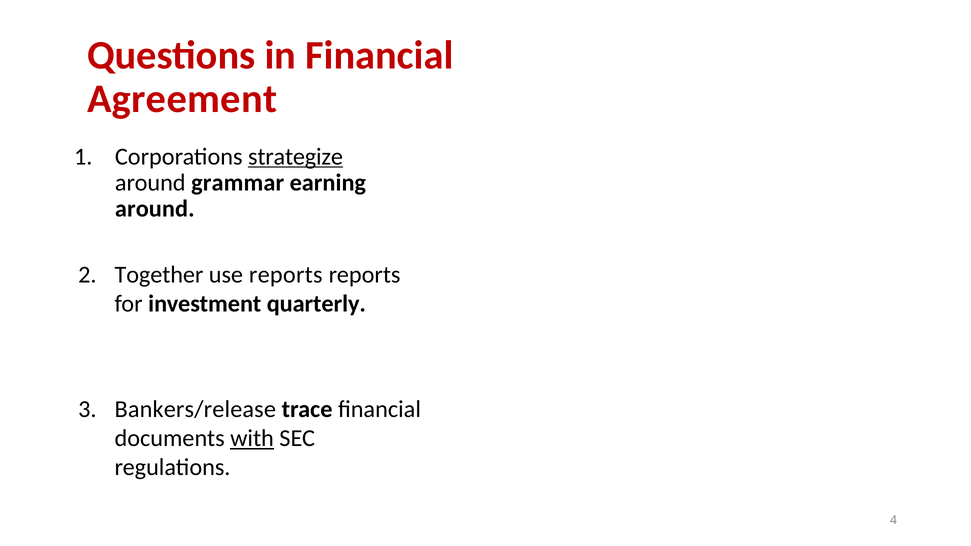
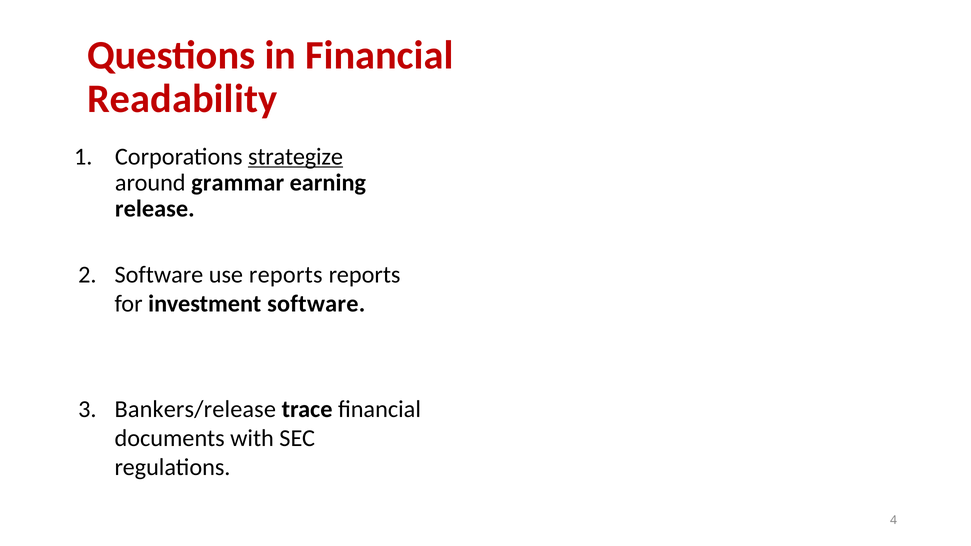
Agreement: Agreement -> Readability
around at (155, 209): around -> release
Together at (159, 275): Together -> Software
investment quarterly: quarterly -> software
with underline: present -> none
